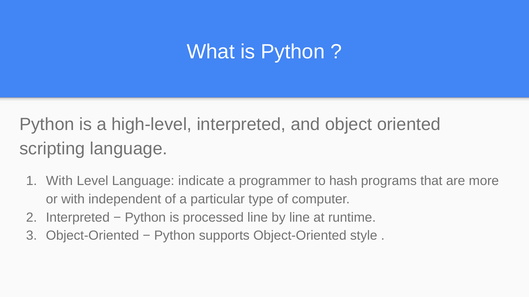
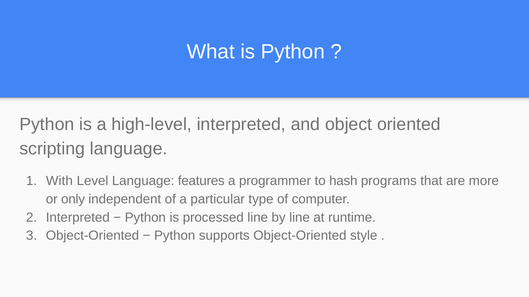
indicate: indicate -> features
or with: with -> only
